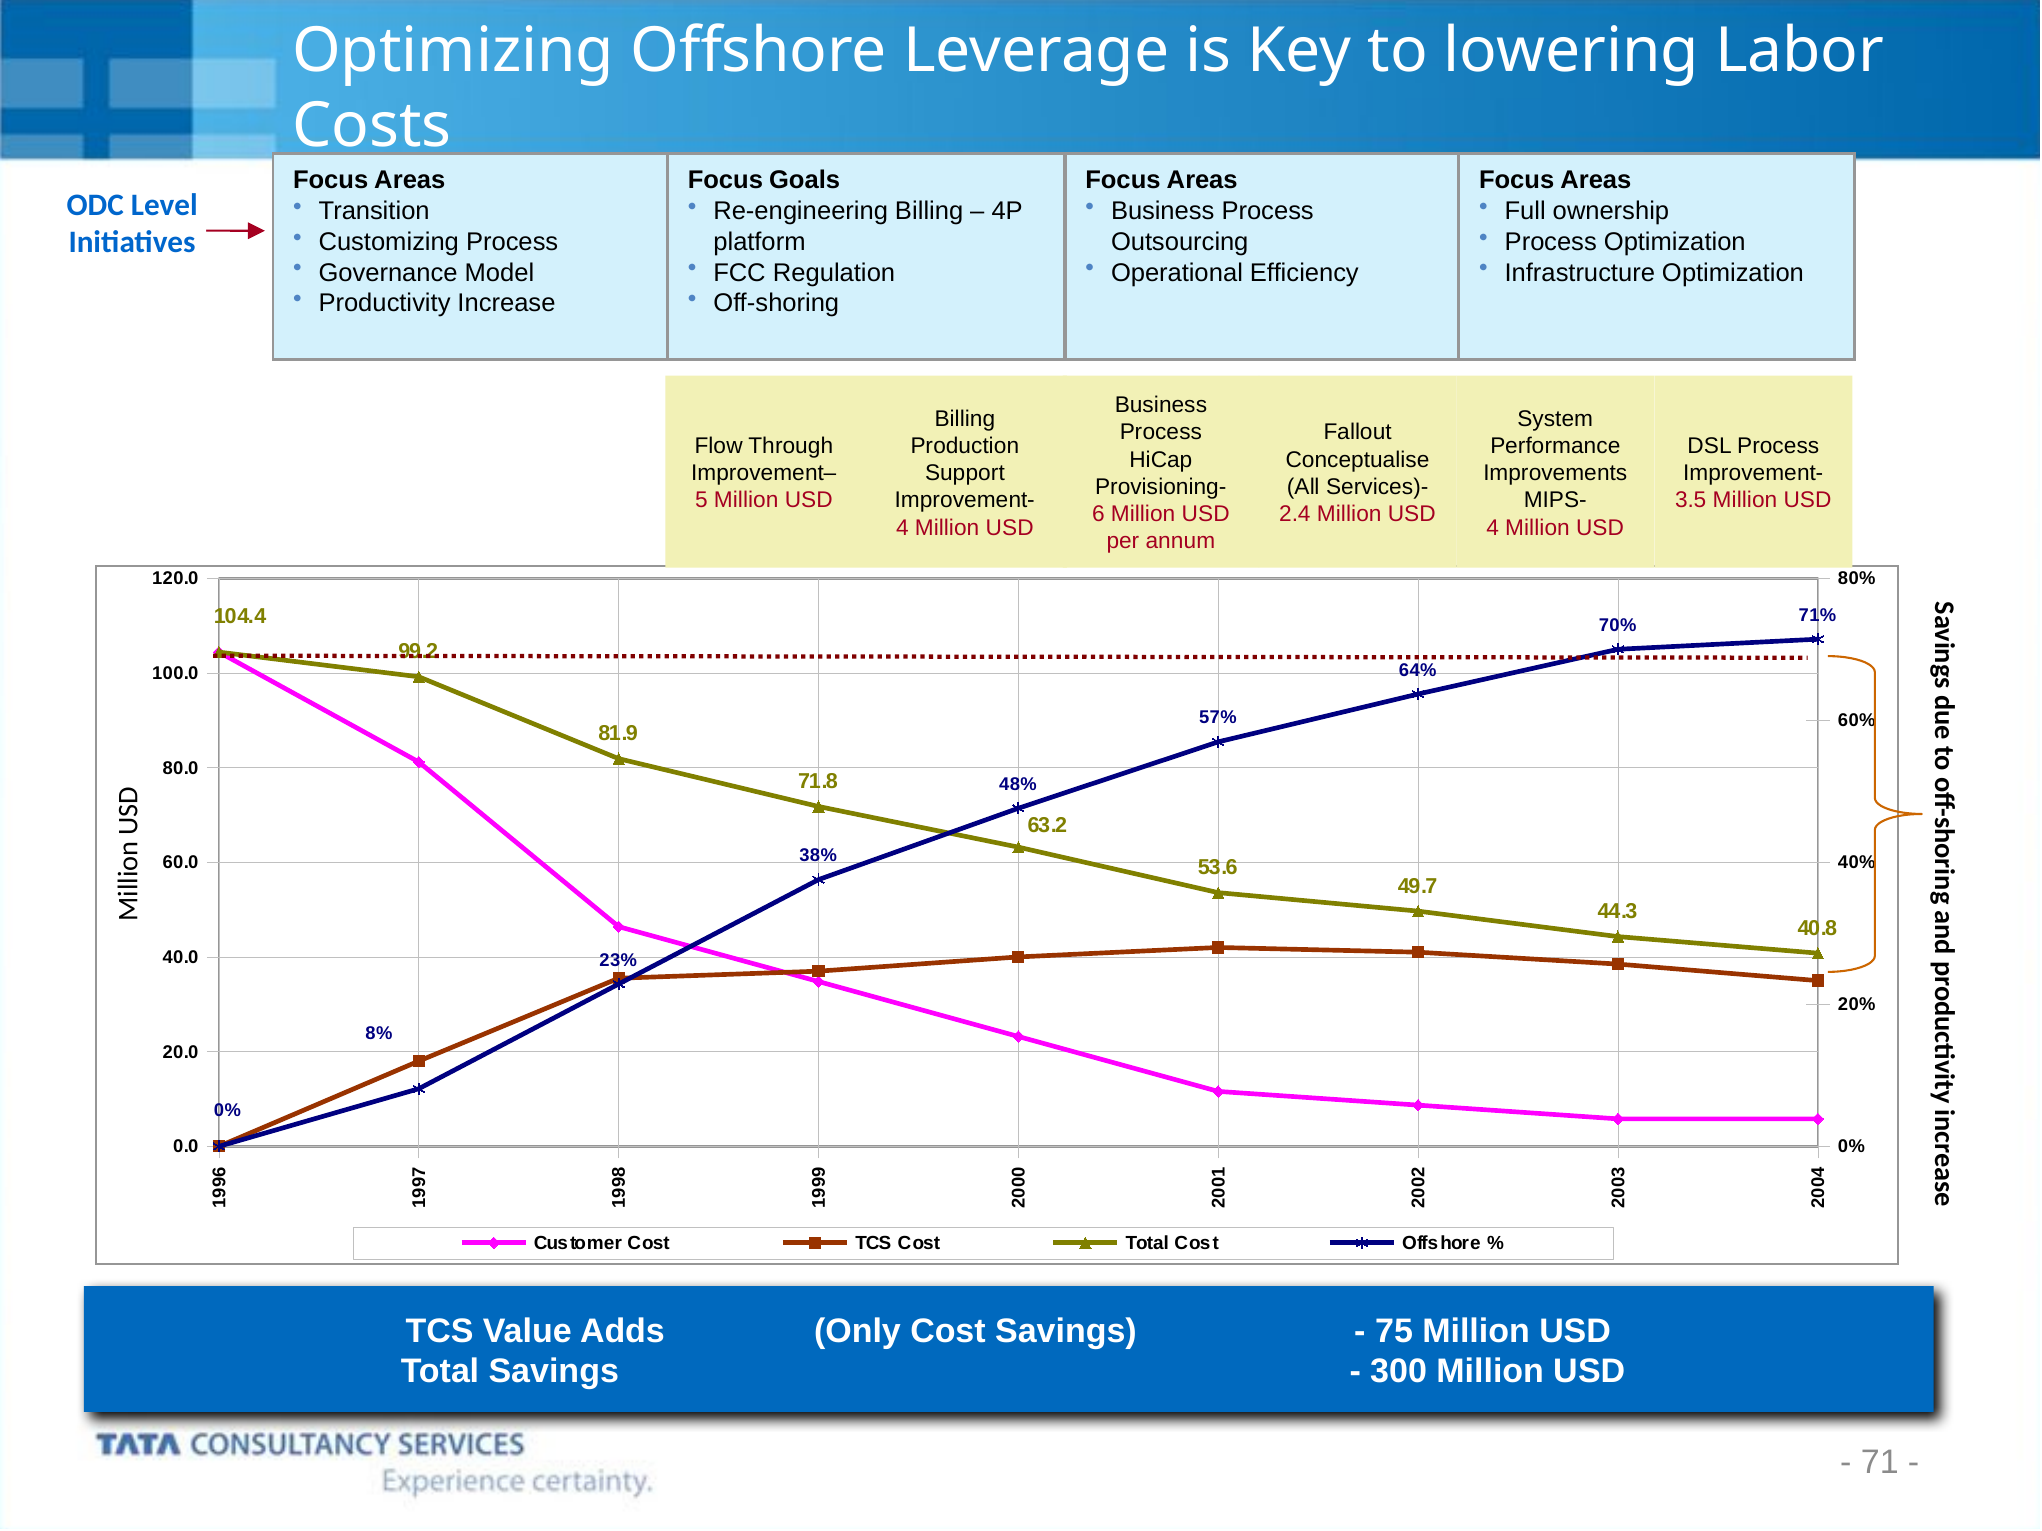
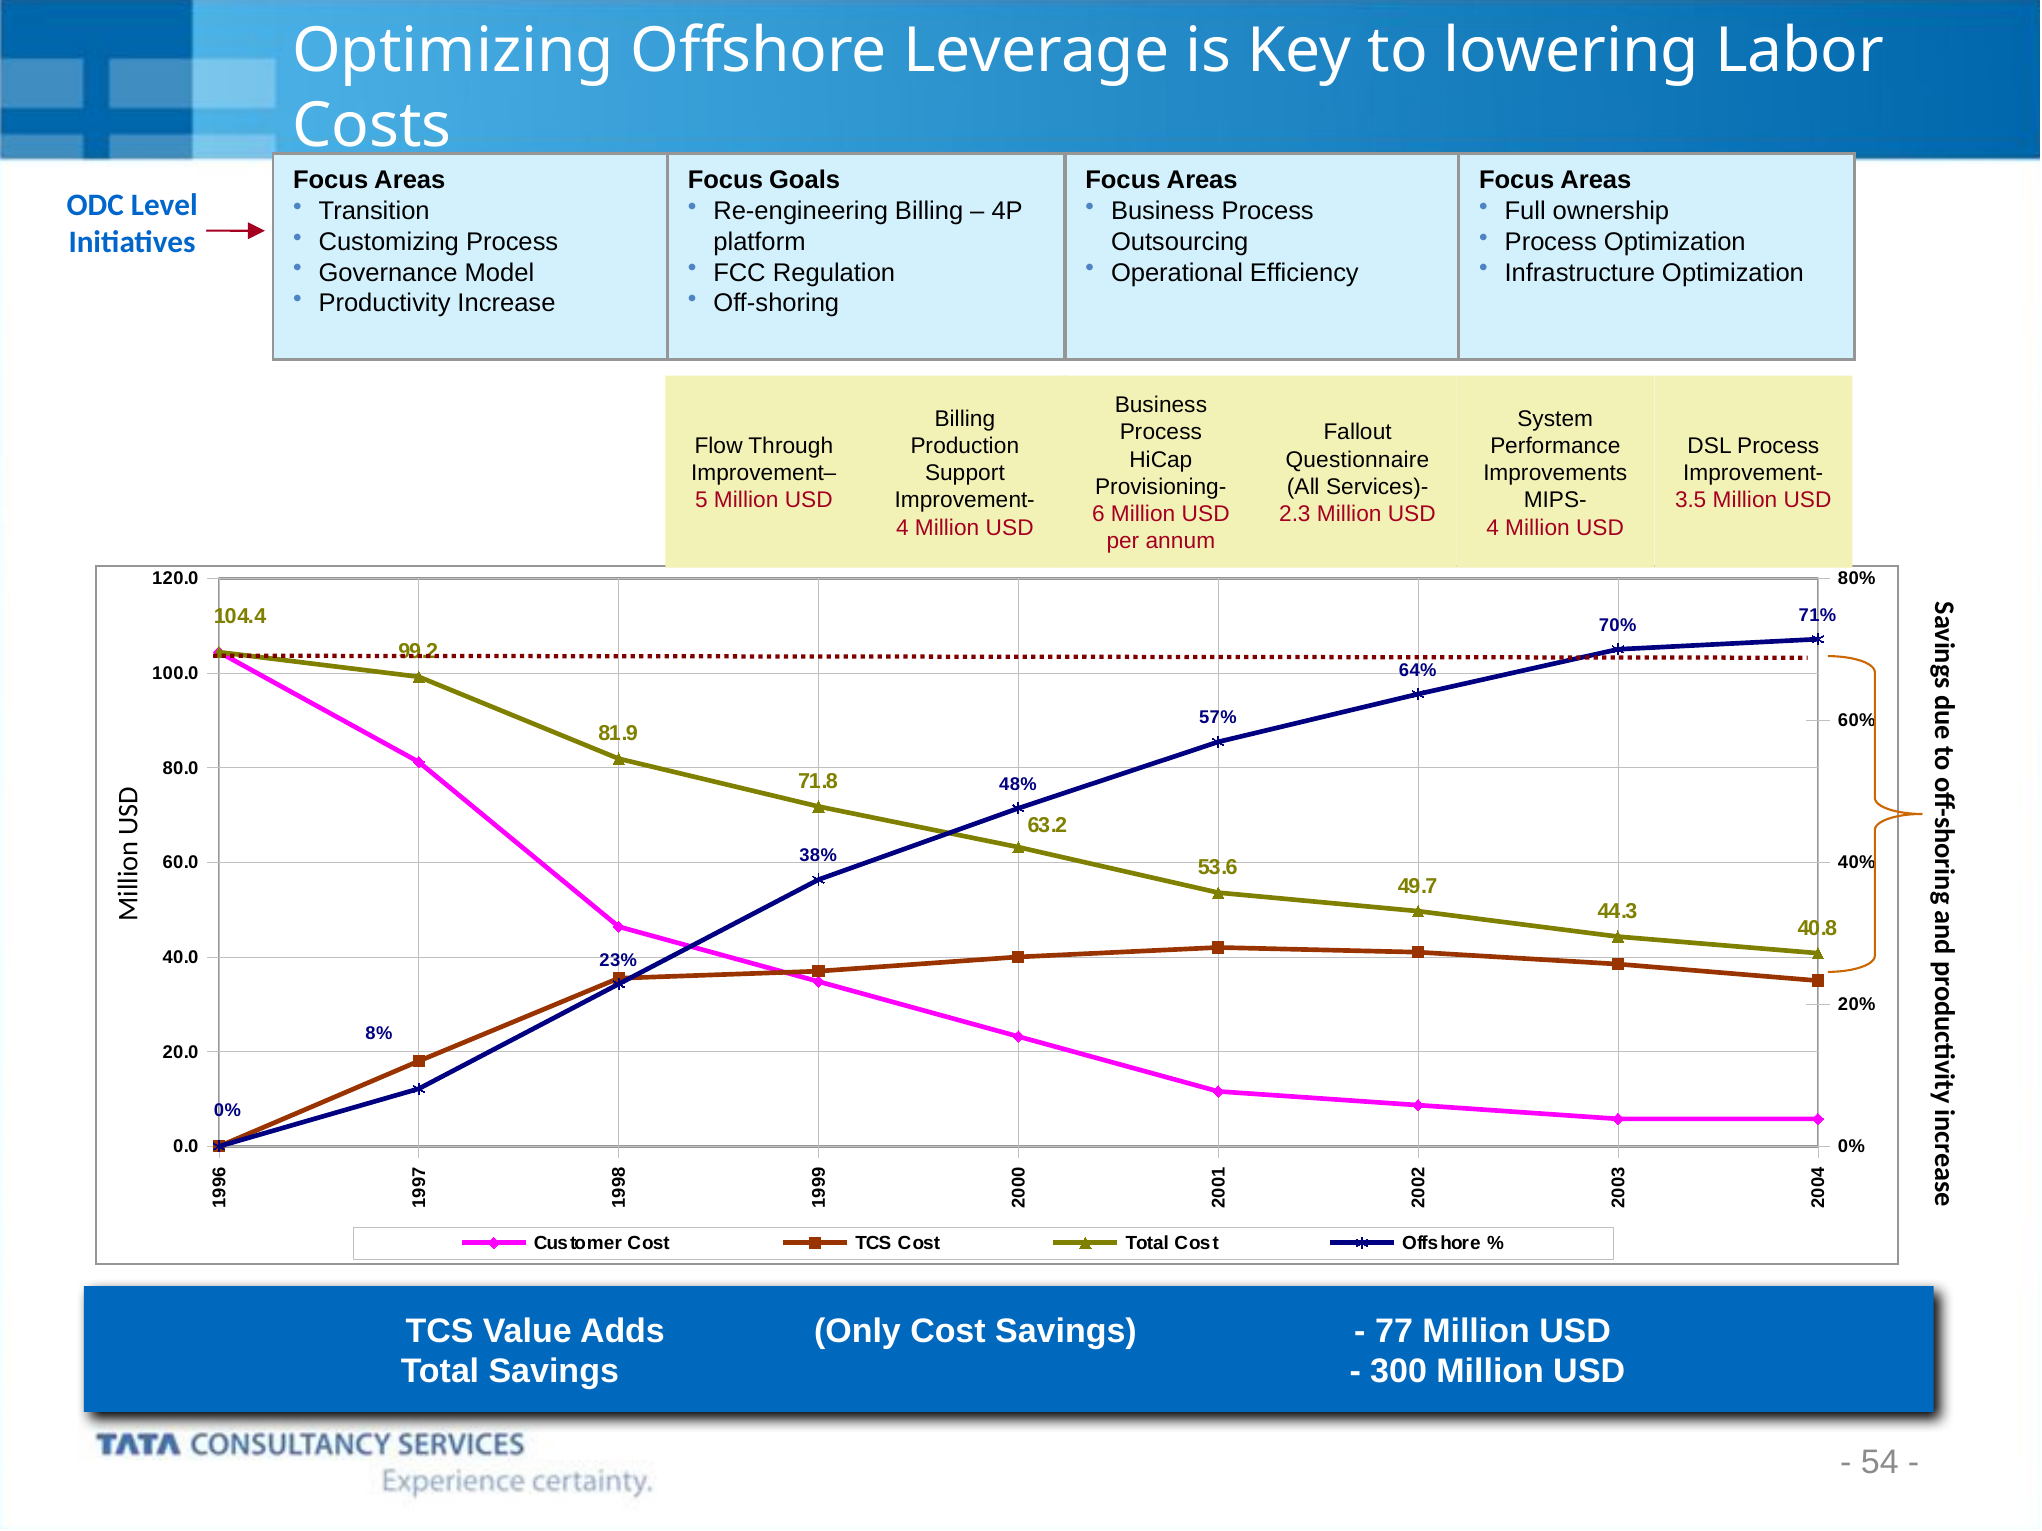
Conceptualise: Conceptualise -> Questionnaire
2.4: 2.4 -> 2.3
75: 75 -> 77
71: 71 -> 54
